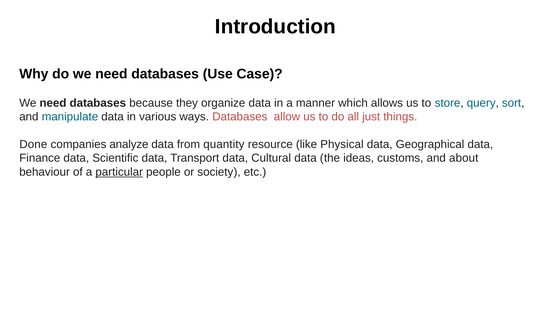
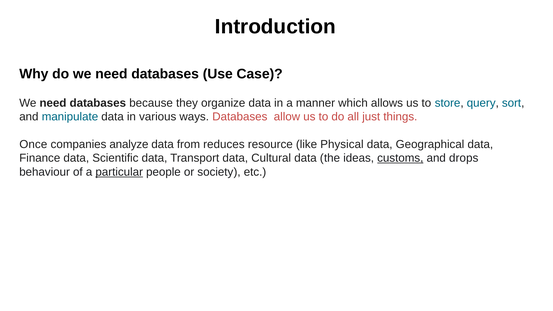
Done: Done -> Once
quantity: quantity -> reduces
customs underline: none -> present
about: about -> drops
